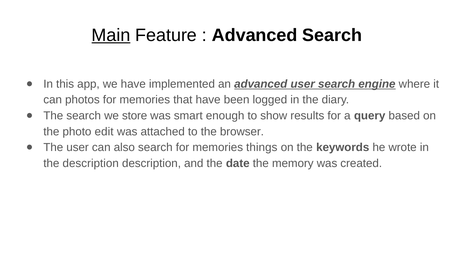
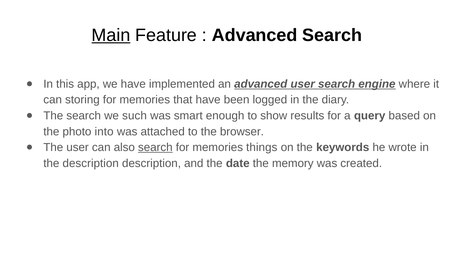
photos: photos -> storing
store: store -> such
edit: edit -> into
search at (155, 148) underline: none -> present
